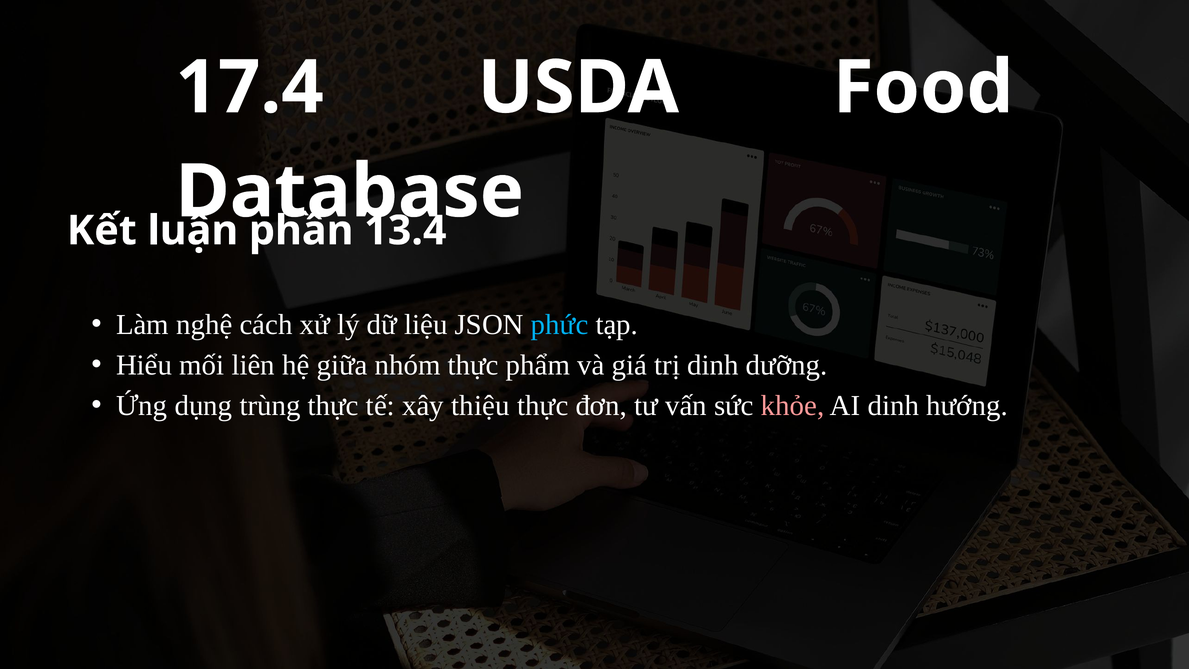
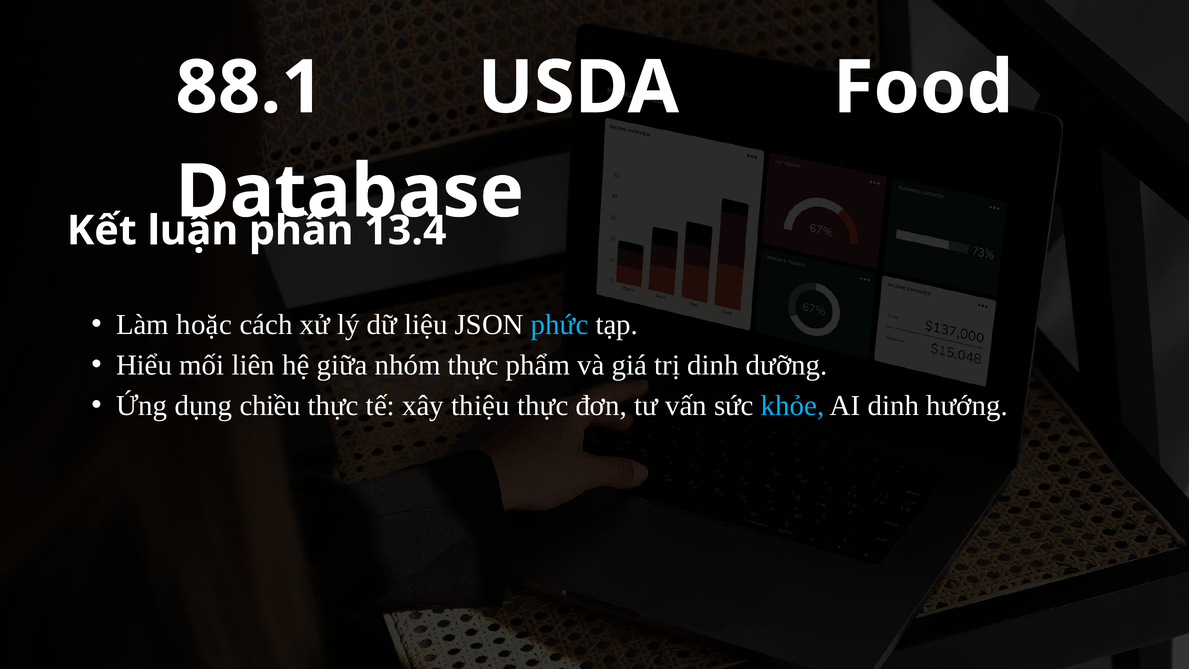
17.4: 17.4 -> 88.1
nghệ: nghệ -> hoặc
trùng: trùng -> chiều
khỏe colour: pink -> light blue
